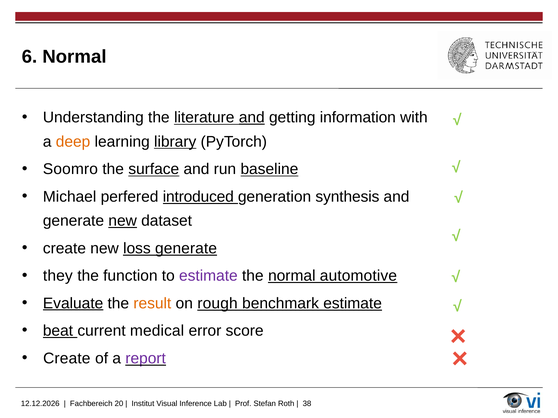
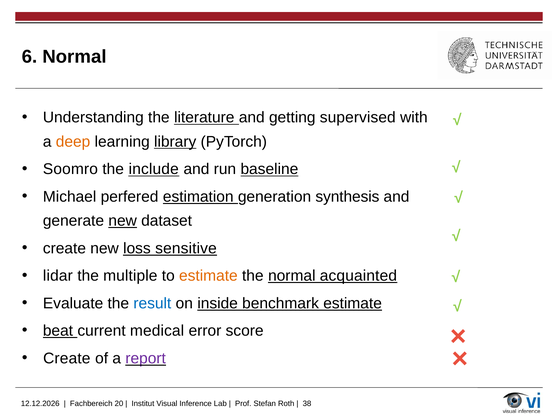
and at (252, 118) underline: present -> none
information: information -> supervised
surface: surface -> include
introduced: introduced -> estimation
loss generate: generate -> sensitive
they: they -> lidar
function: function -> multiple
estimate at (208, 276) colour: purple -> orange
automotive: automotive -> acquainted
Evaluate underline: present -> none
result colour: orange -> blue
rough: rough -> inside
